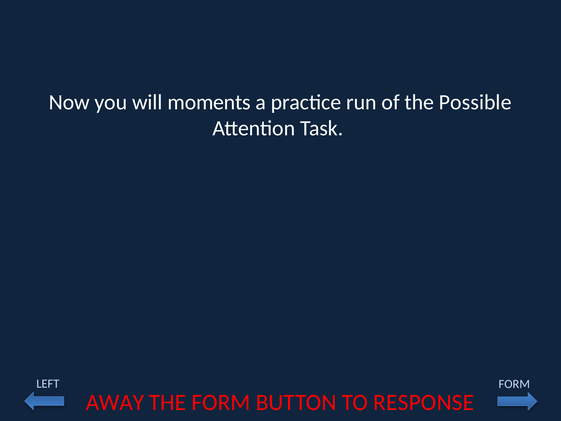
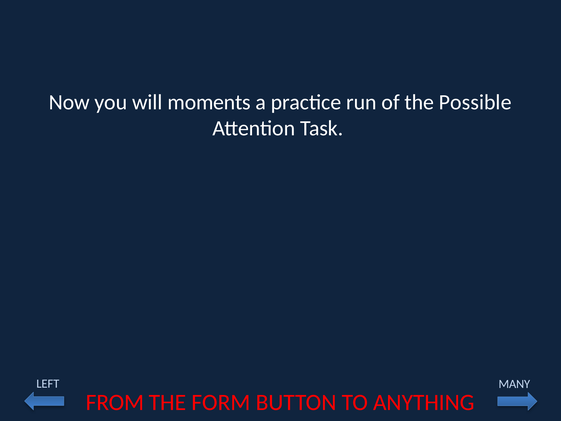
FORM at (514, 384): FORM -> MANY
AWAY: AWAY -> FROM
RESPONSE: RESPONSE -> ANYTHING
